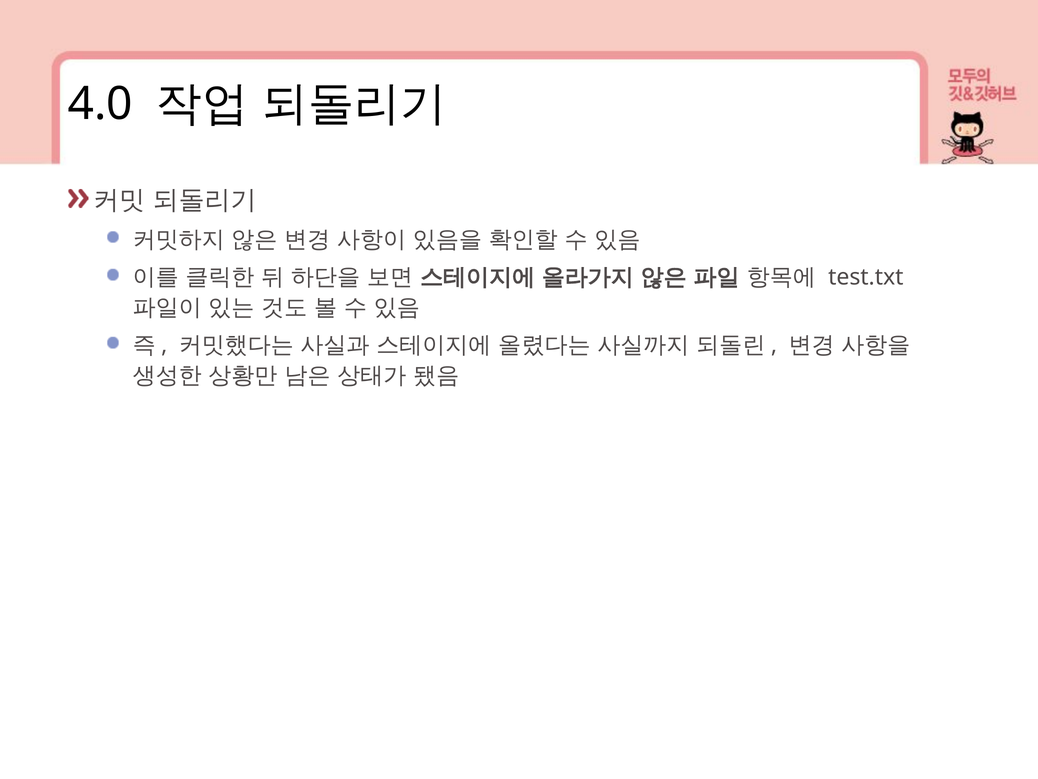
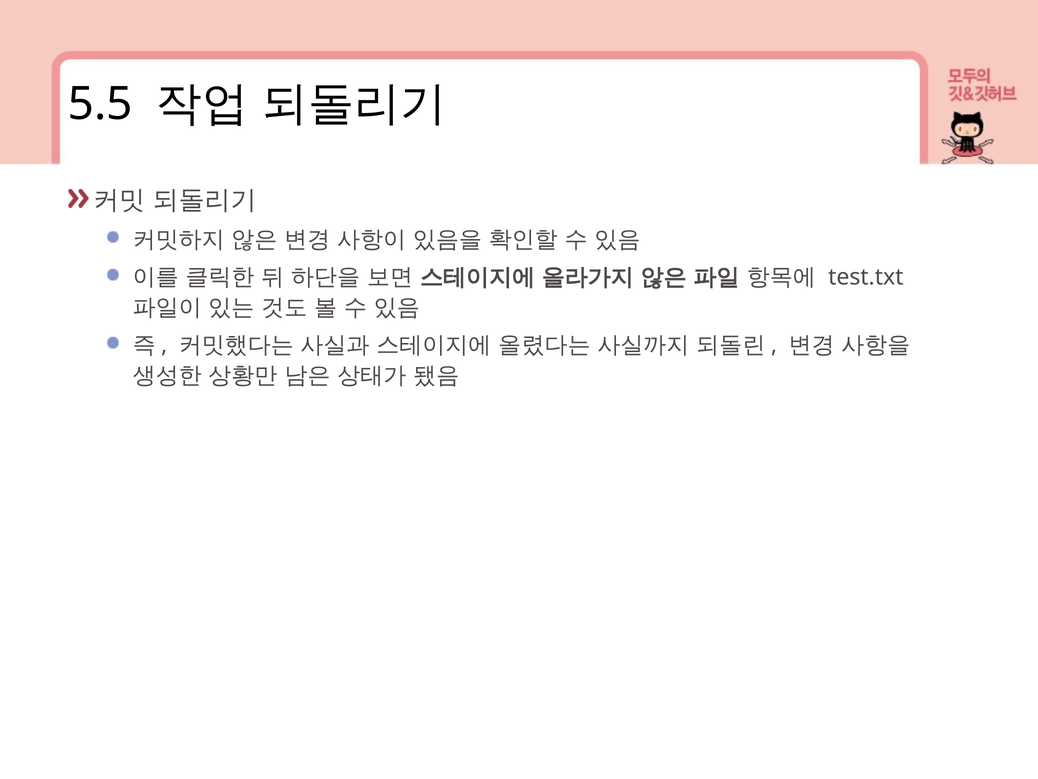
4.0: 4.0 -> 5.5
